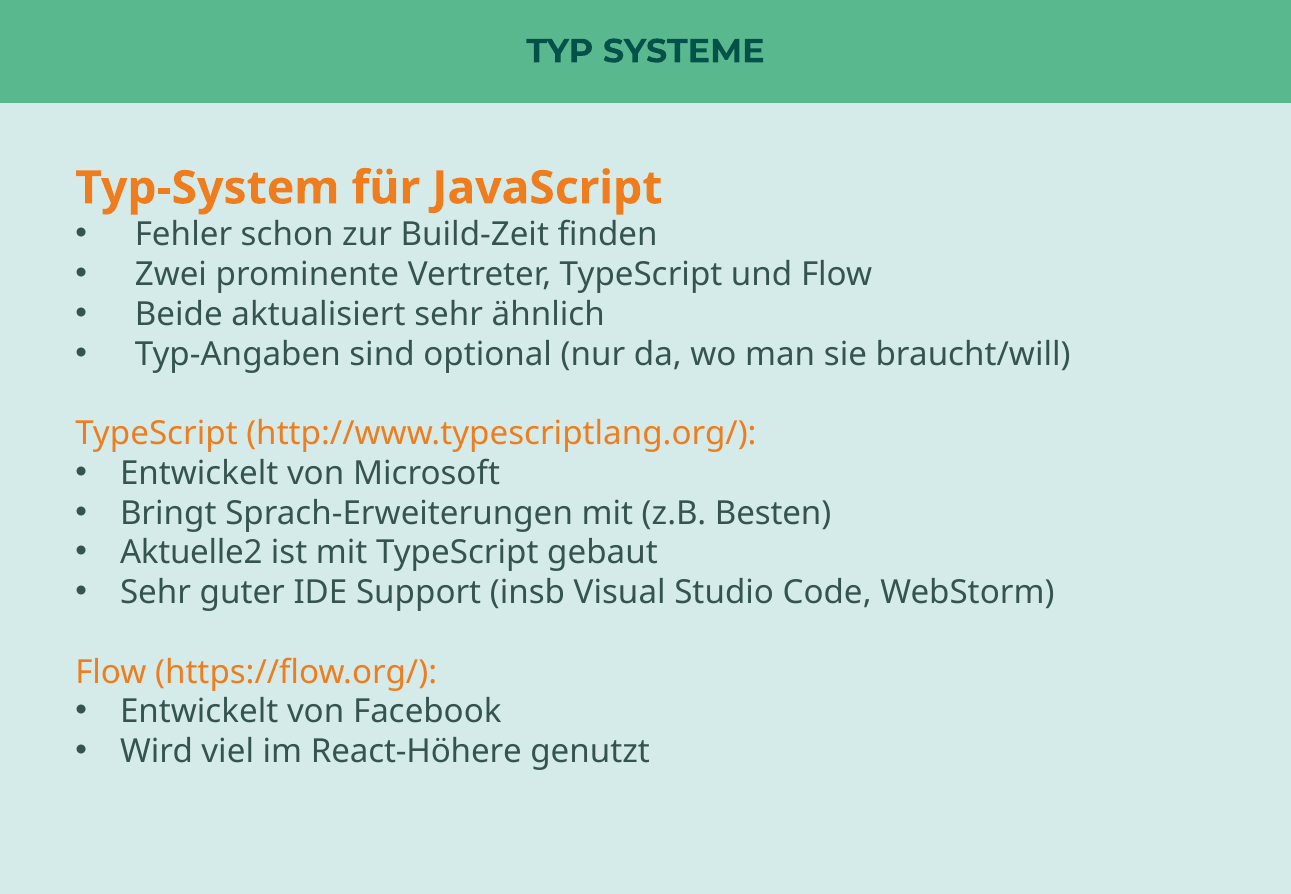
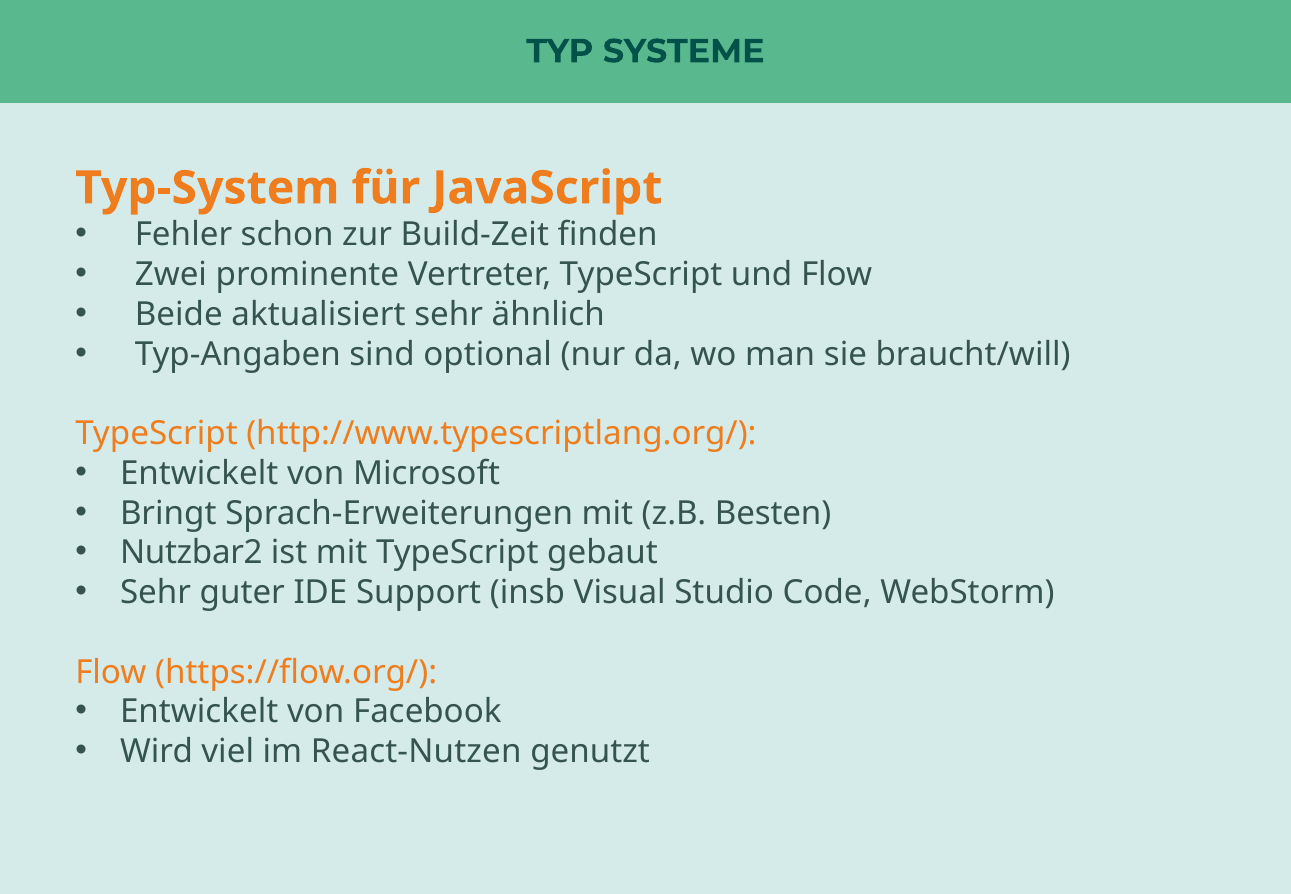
Aktuelle2: Aktuelle2 -> Nutzbar2
React-Höhere: React-Höhere -> React-Nutzen
